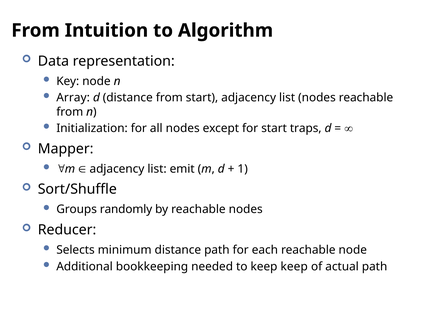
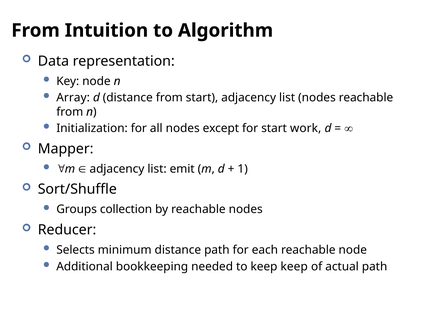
traps: traps -> work
randomly: randomly -> collection
